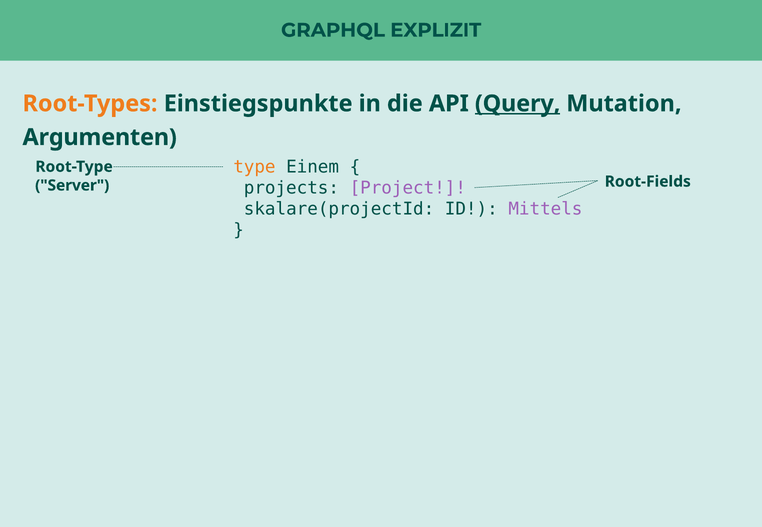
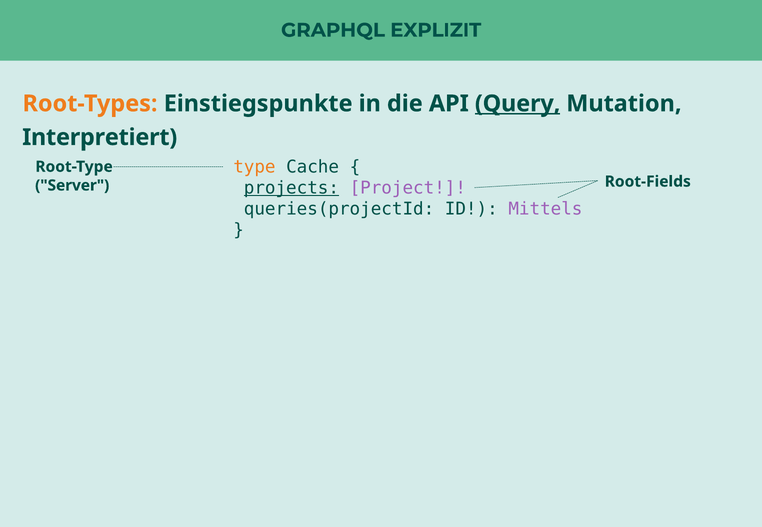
Argumenten: Argumenten -> Interpretiert
Einem: Einem -> Cache
projects underline: none -> present
skalare(projectId: skalare(projectId -> queries(projectId
